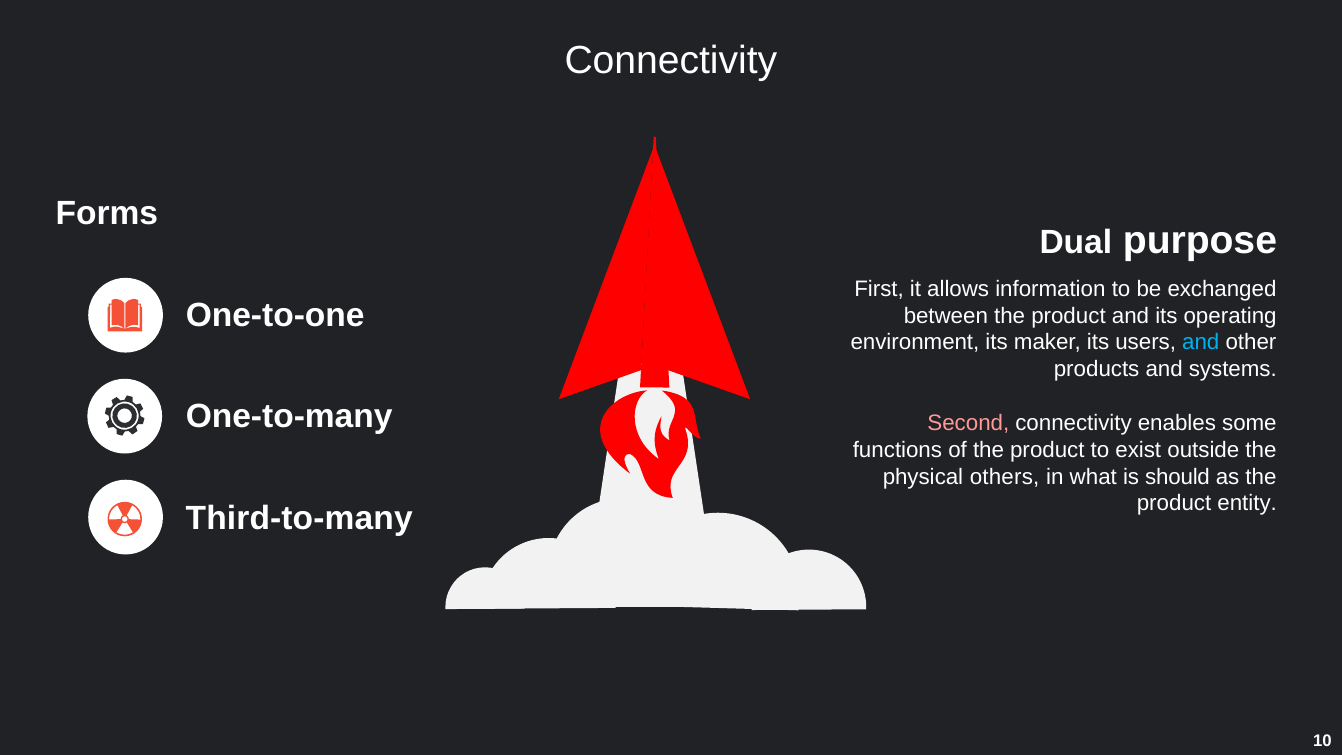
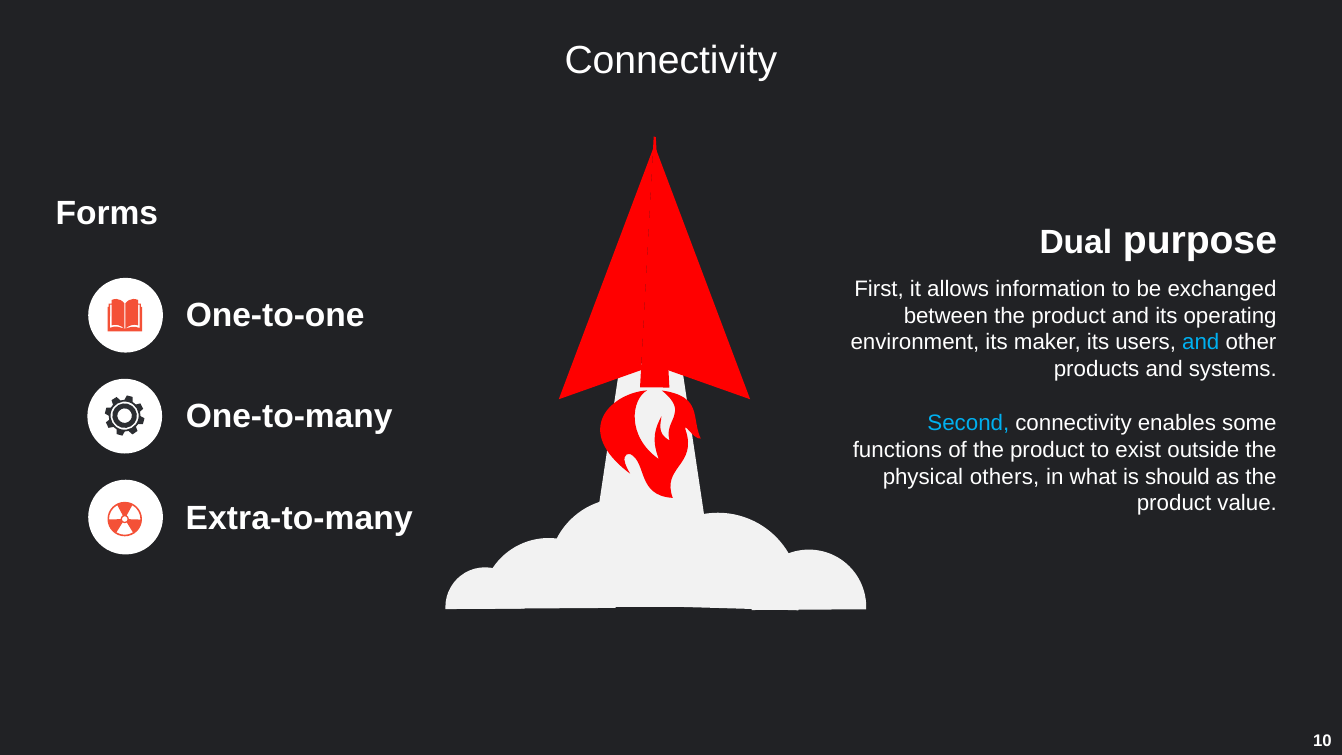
Second colour: pink -> light blue
entity: entity -> value
Third-to-many: Third-to-many -> Extra-to-many
